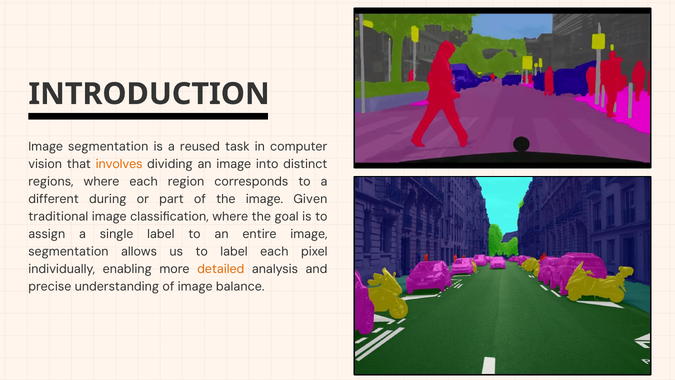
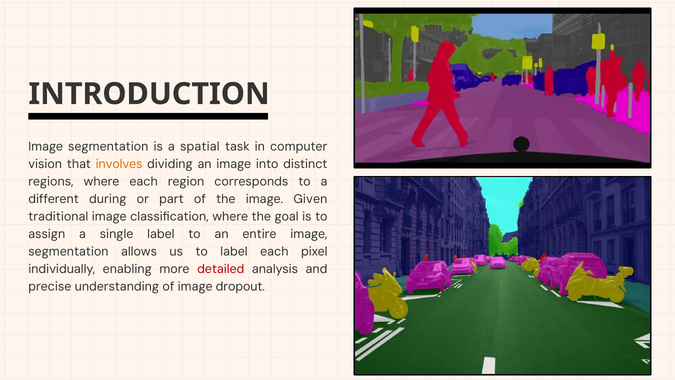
reused: reused -> spatial
detailed colour: orange -> red
balance: balance -> dropout
